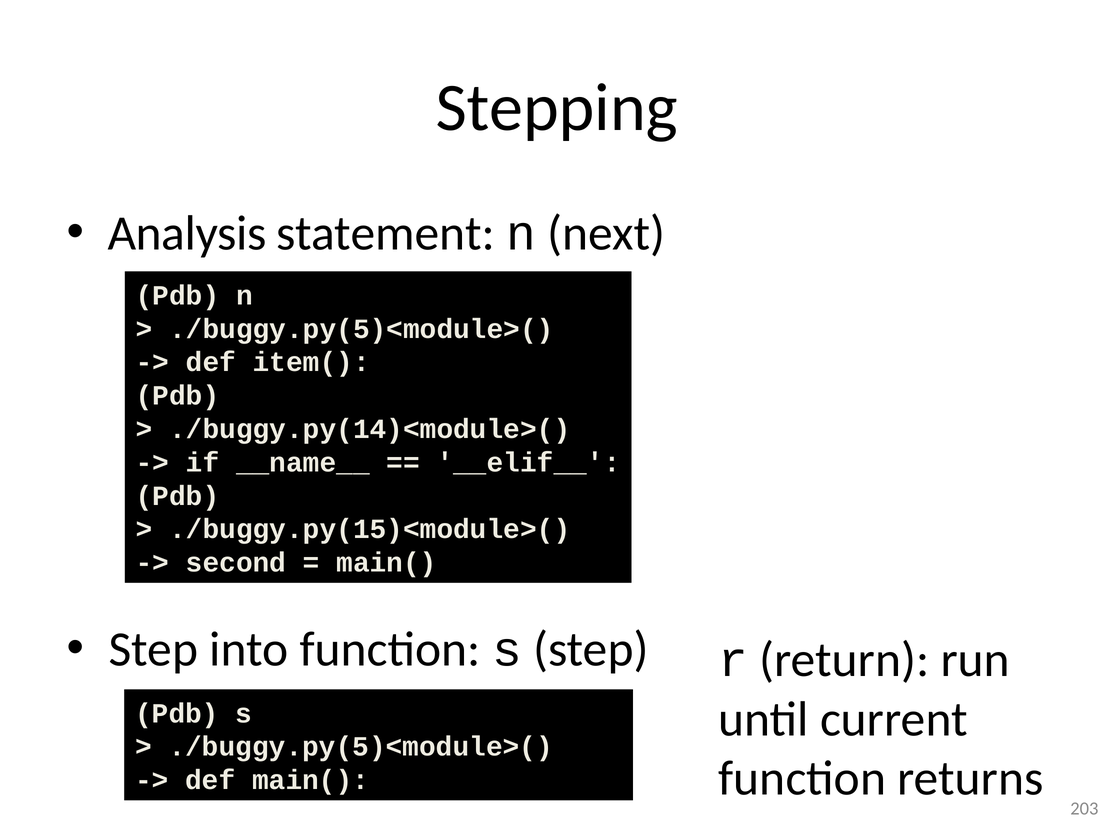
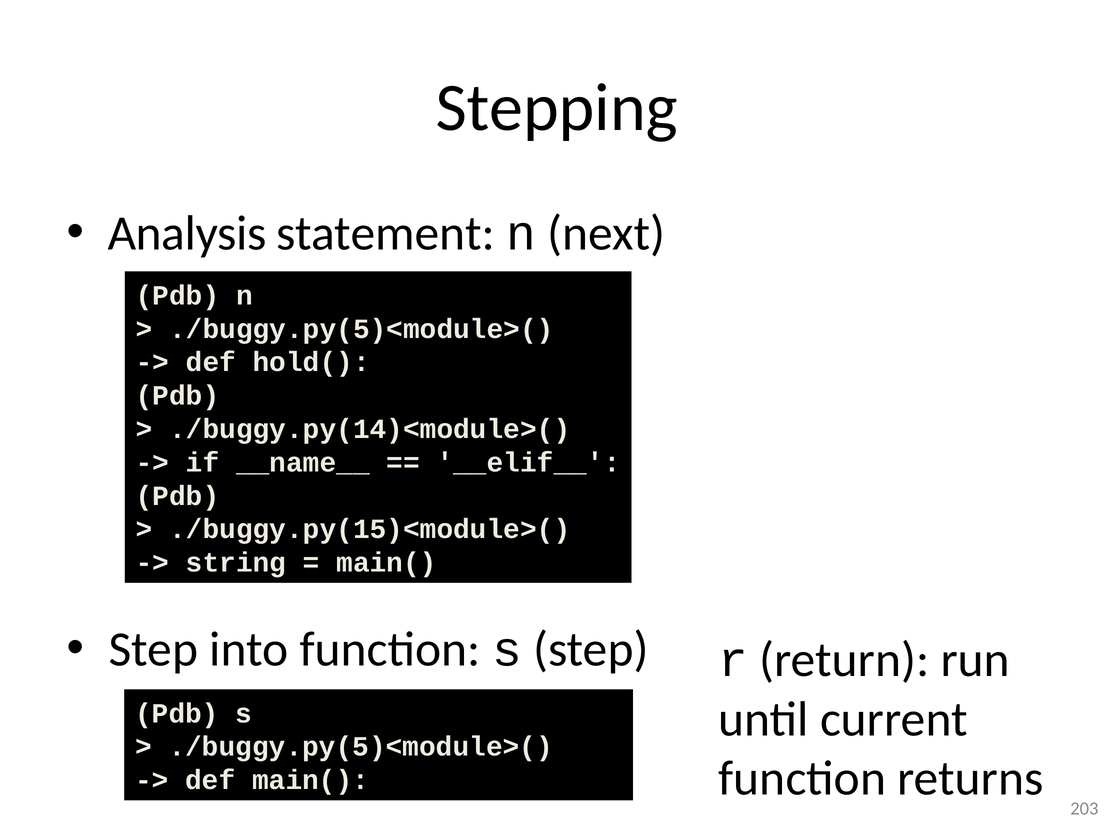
item(: item( -> hold(
second: second -> string
